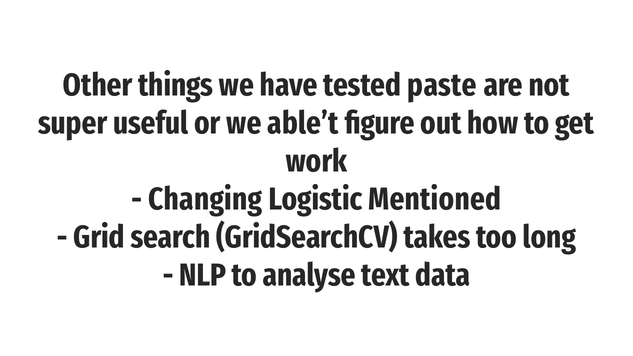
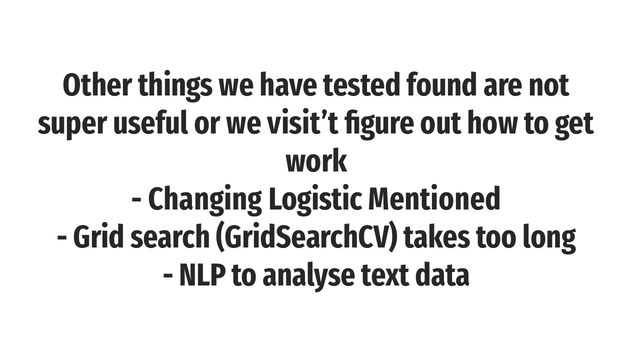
paste: paste -> found
able’t: able’t -> visit’t
